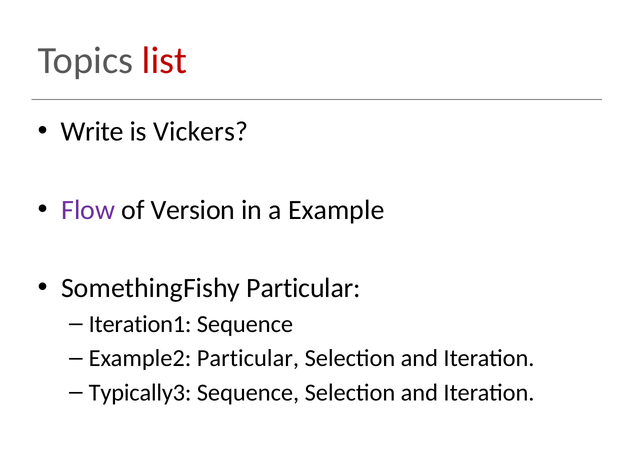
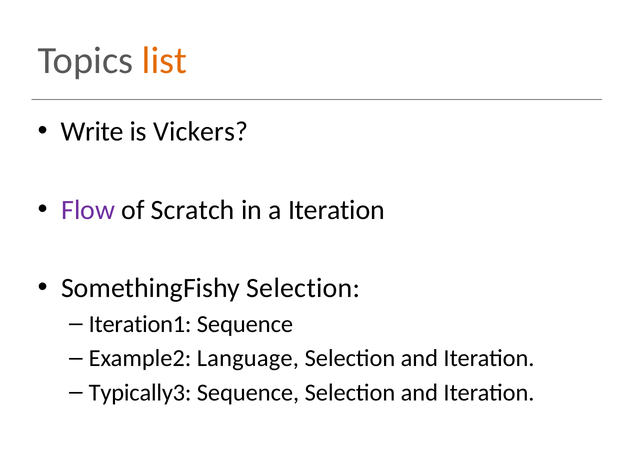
list colour: red -> orange
Version: Version -> Scratch
a Example: Example -> Iteration
SomethingFishy Particular: Particular -> Selection
Example2 Particular: Particular -> Language
